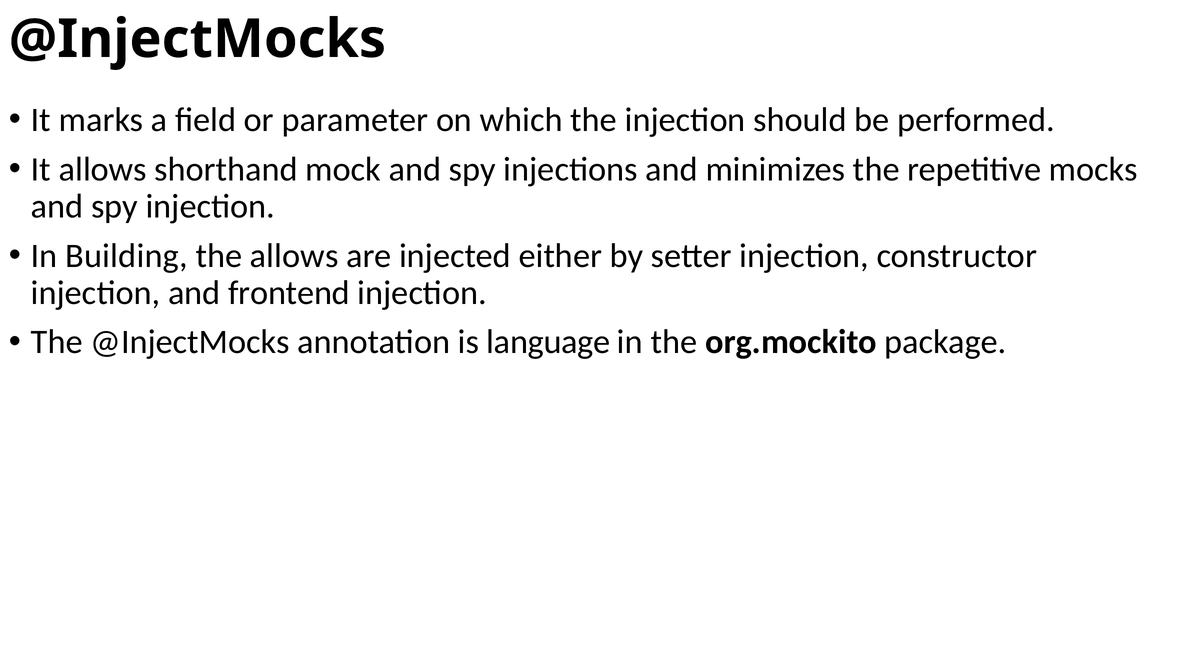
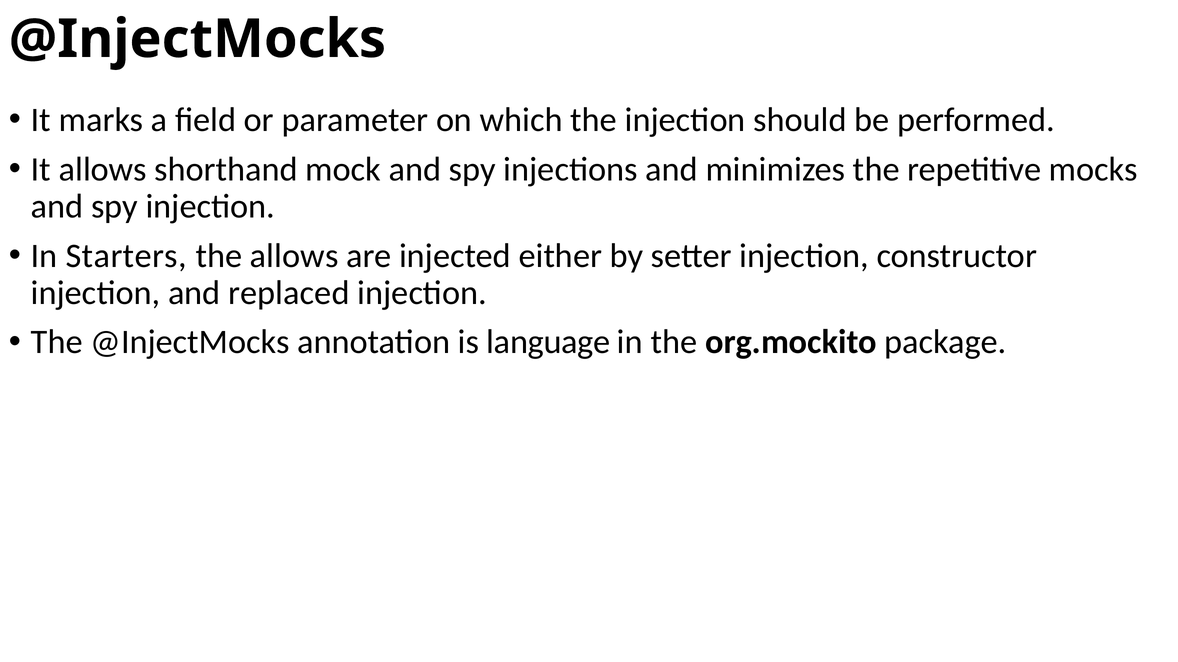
Building: Building -> Starters
frontend: frontend -> replaced
